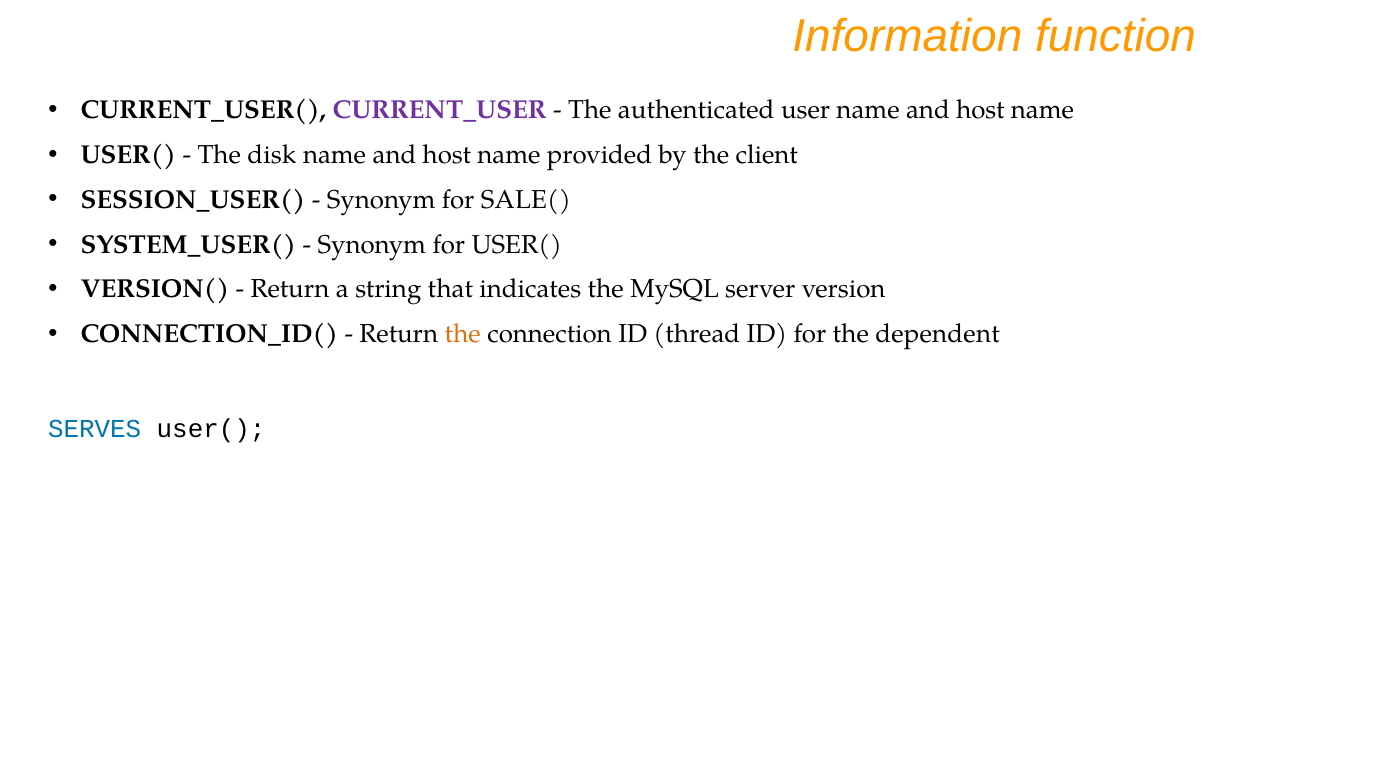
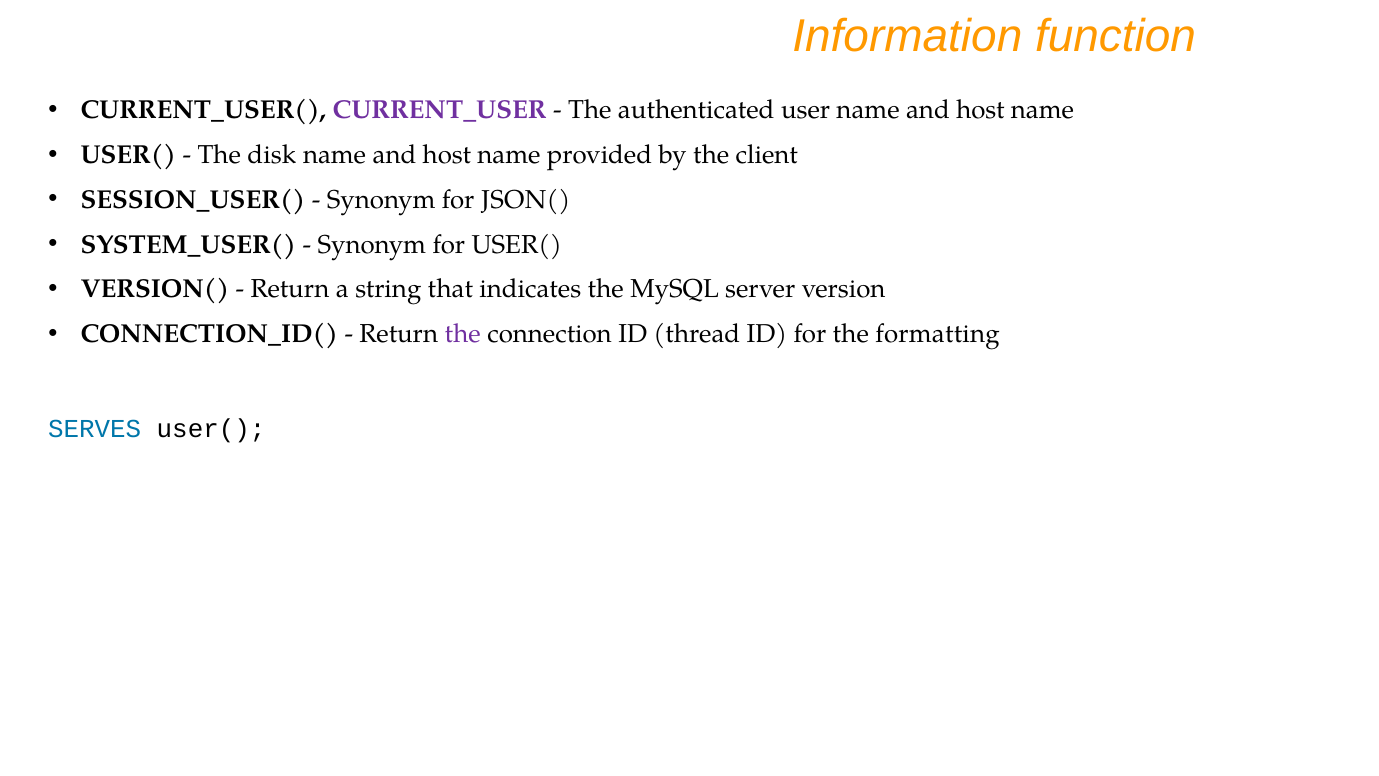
SALE(: SALE( -> JSON(
the at (463, 334) colour: orange -> purple
dependent: dependent -> formatting
